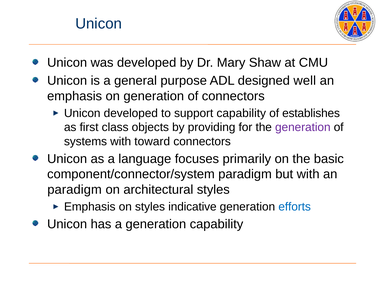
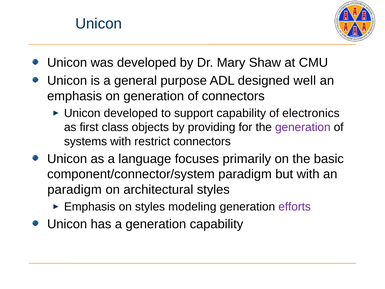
establishes: establishes -> electronics
toward: toward -> restrict
indicative: indicative -> modeling
efforts colour: blue -> purple
